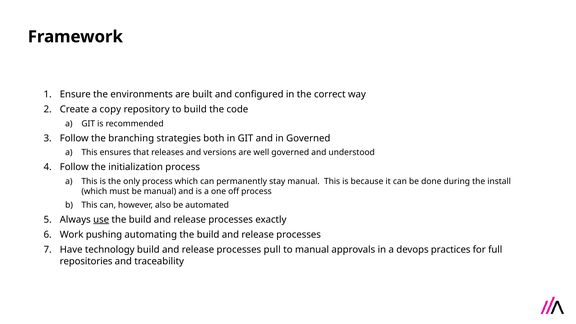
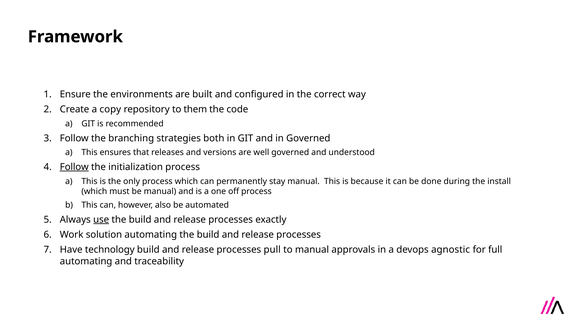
to build: build -> them
Follow at (74, 167) underline: none -> present
pushing: pushing -> solution
practices: practices -> agnostic
repositories at (86, 261): repositories -> automating
